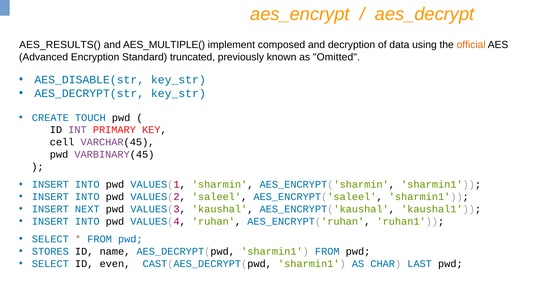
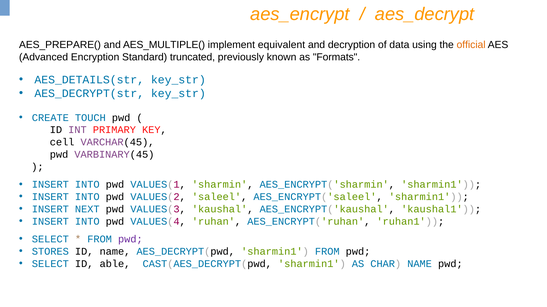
AES_RESULTS(: AES_RESULTS( -> AES_PREPARE(
composed: composed -> equivalent
Omitted: Omitted -> Formats
AES_DISABLE(str: AES_DISABLE(str -> AES_DETAILS(str
pwd at (130, 240) colour: blue -> purple
even: even -> able
CHAR LAST: LAST -> NAME
